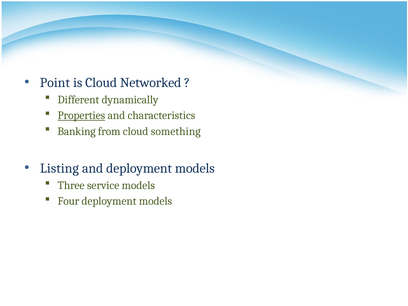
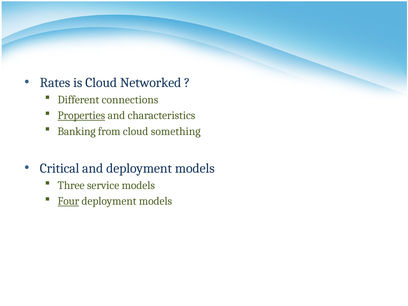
Point: Point -> Rates
dynamically: dynamically -> connections
Listing: Listing -> Critical
Four underline: none -> present
